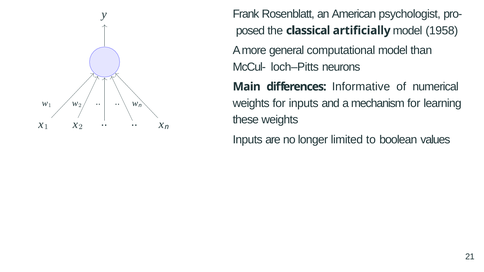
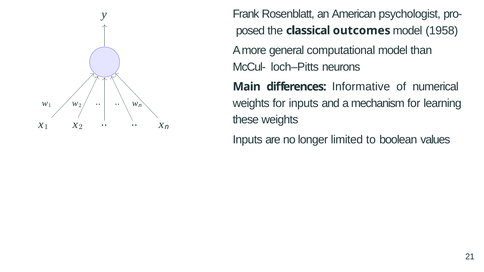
artificially: artificially -> outcomes
